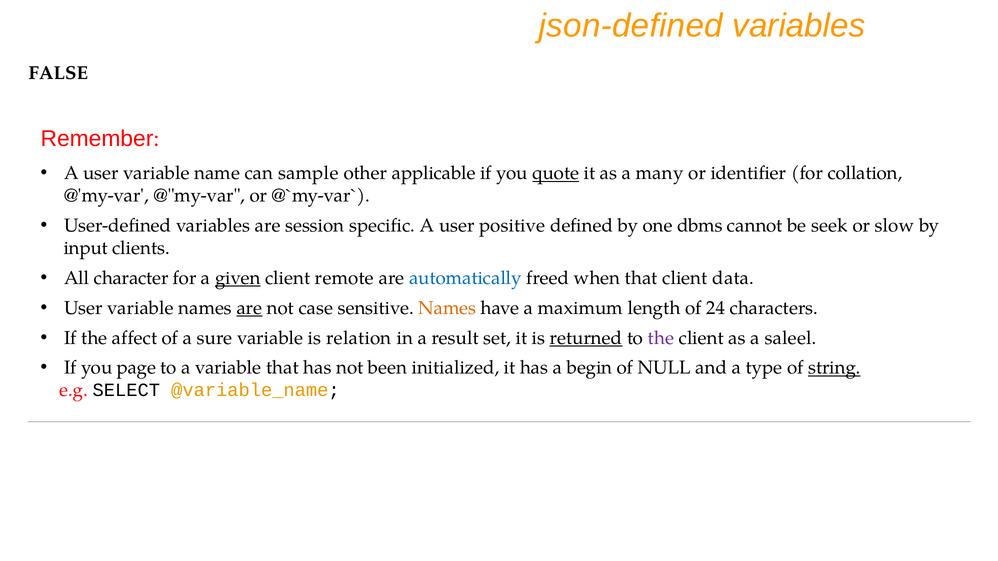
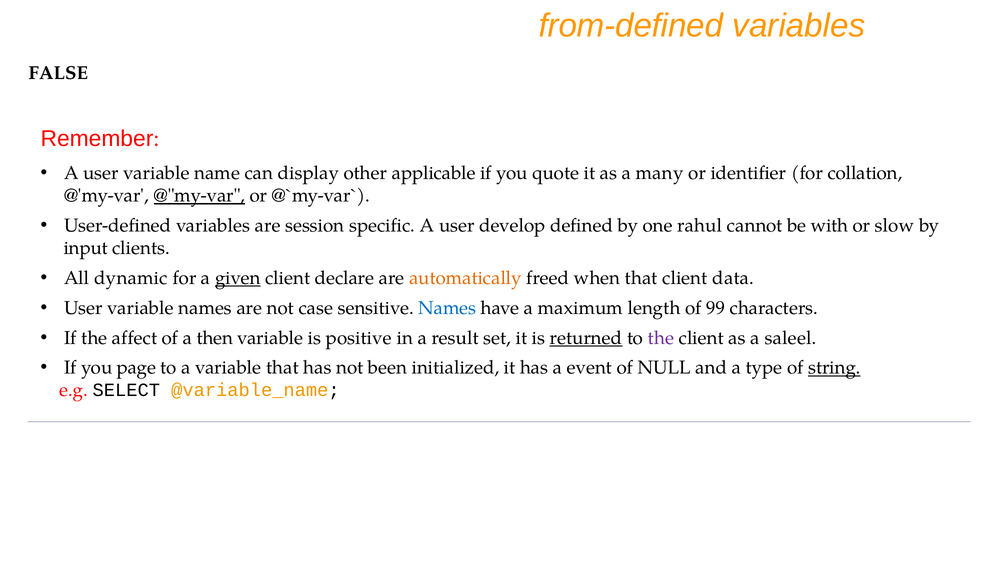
json-defined: json-defined -> from-defined
sample: sample -> display
quote underline: present -> none
@"my-var underline: none -> present
positive: positive -> develop
dbms: dbms -> rahul
seek: seek -> with
character: character -> dynamic
remote: remote -> declare
automatically colour: blue -> orange
are at (249, 308) underline: present -> none
Names at (447, 308) colour: orange -> blue
24: 24 -> 99
sure: sure -> then
relation: relation -> positive
begin: begin -> event
